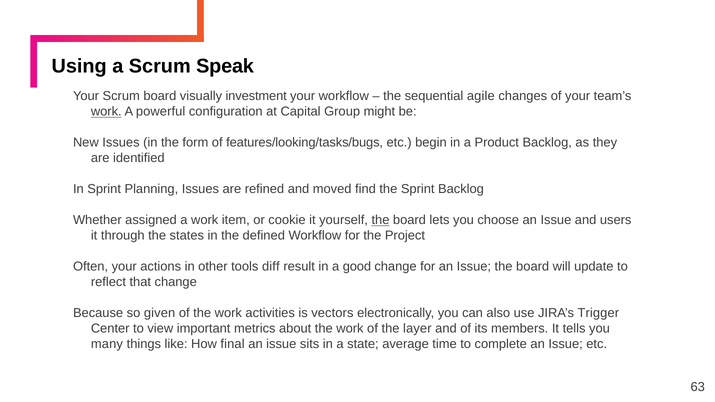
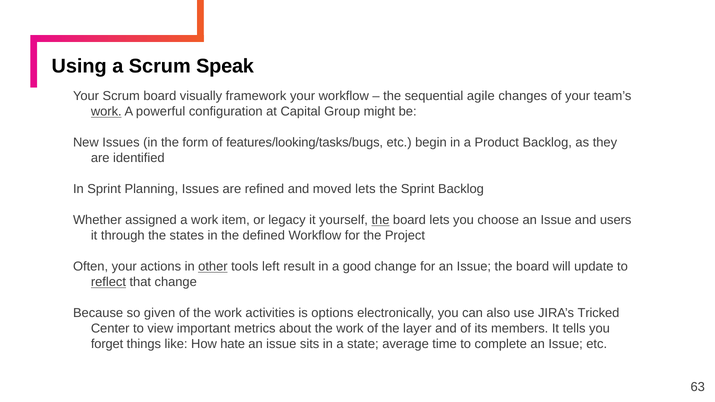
investment: investment -> framework
moved find: find -> lets
cookie: cookie -> legacy
other underline: none -> present
diff: diff -> left
reflect underline: none -> present
vectors: vectors -> options
Trigger: Trigger -> Tricked
many: many -> forget
final: final -> hate
